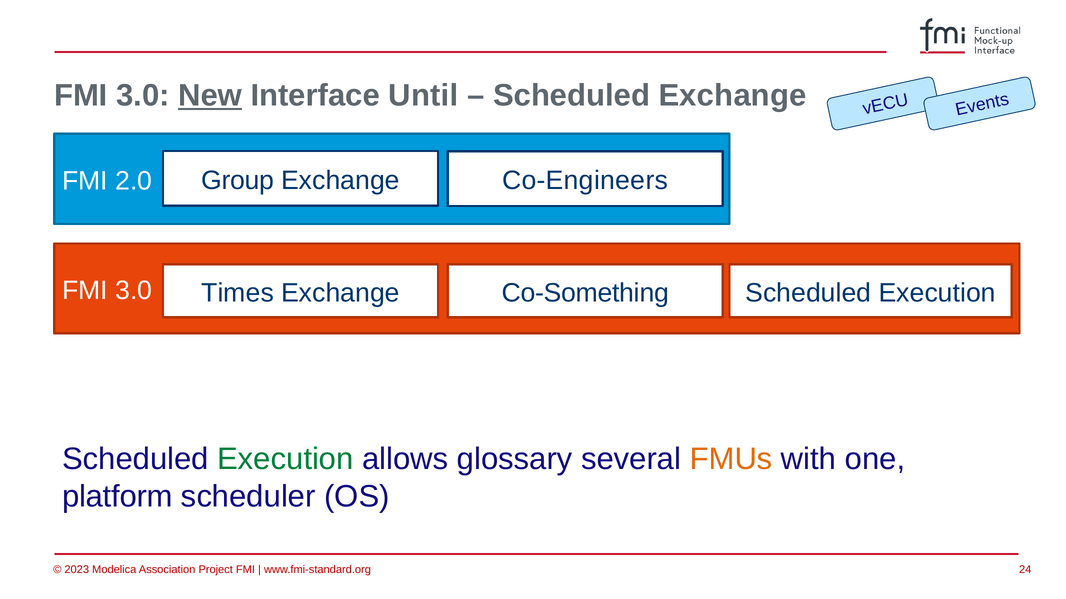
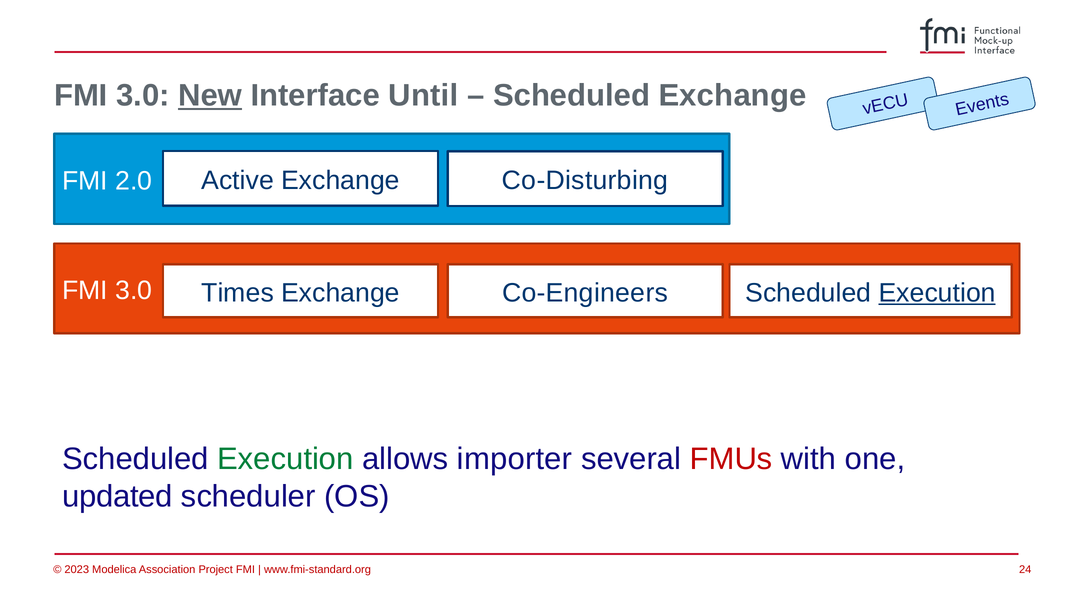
Group: Group -> Active
Co-Engineers: Co-Engineers -> Co-Disturbing
Co-Something: Co-Something -> Co-Engineers
Execution at (937, 293) underline: none -> present
glossary: glossary -> importer
FMUs colour: orange -> red
platform: platform -> updated
